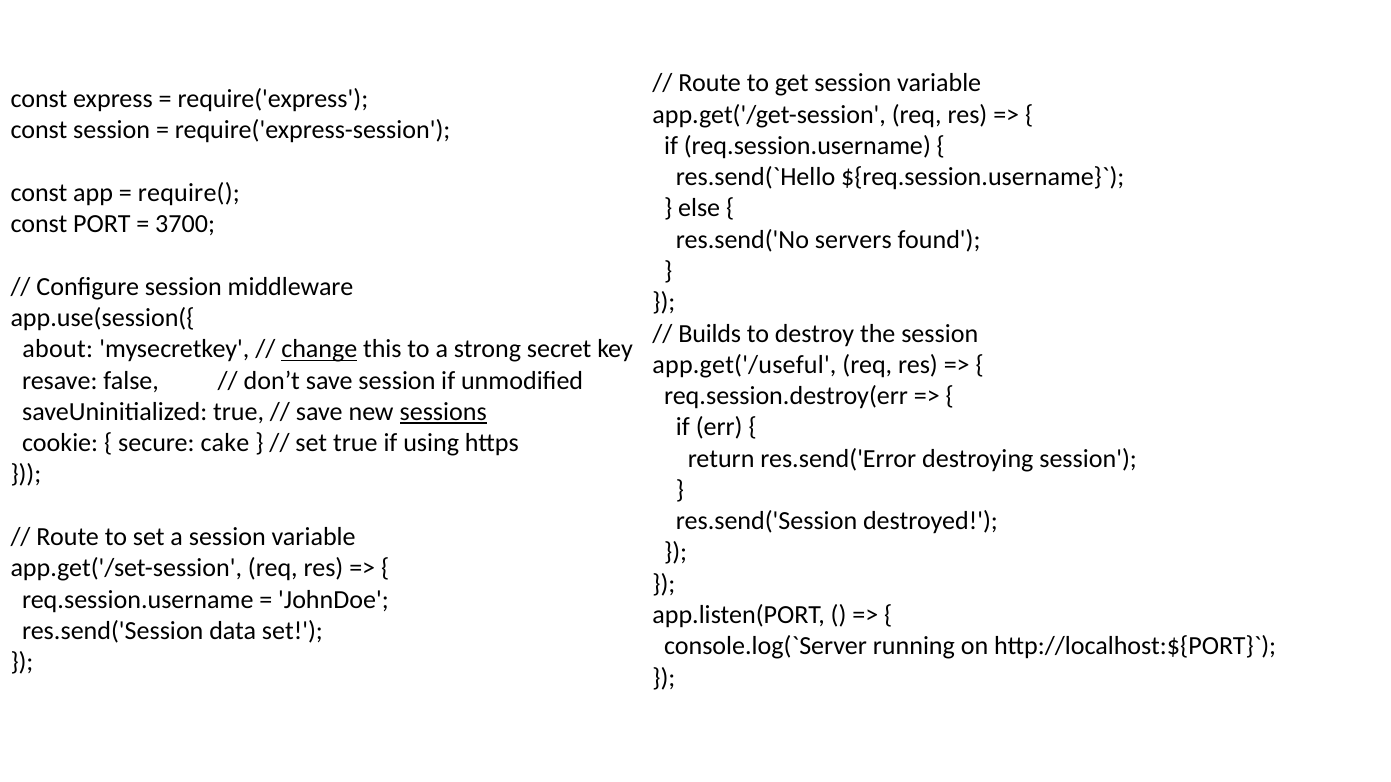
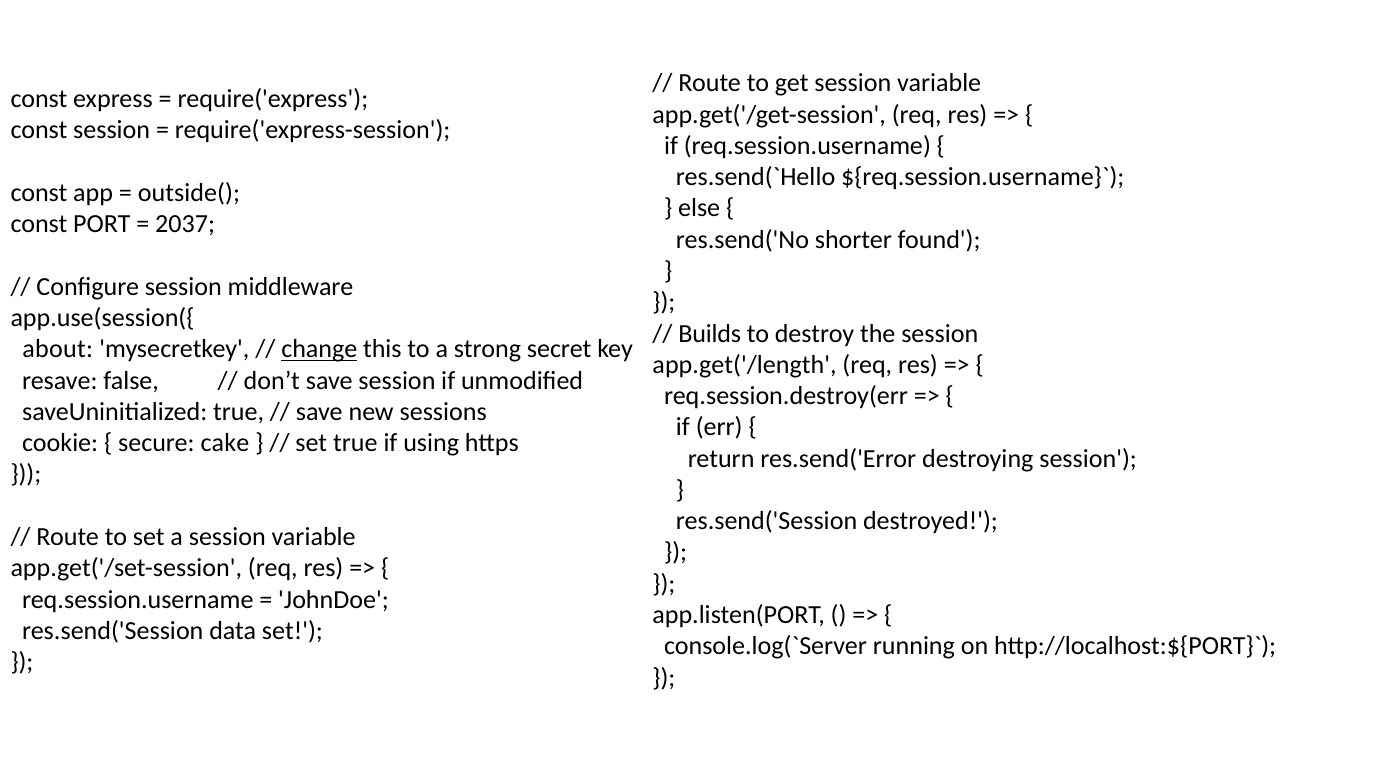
require(: require( -> outside(
3700: 3700 -> 2037
servers: servers -> shorter
app.get('/useful: app.get('/useful -> app.get('/length
sessions underline: present -> none
